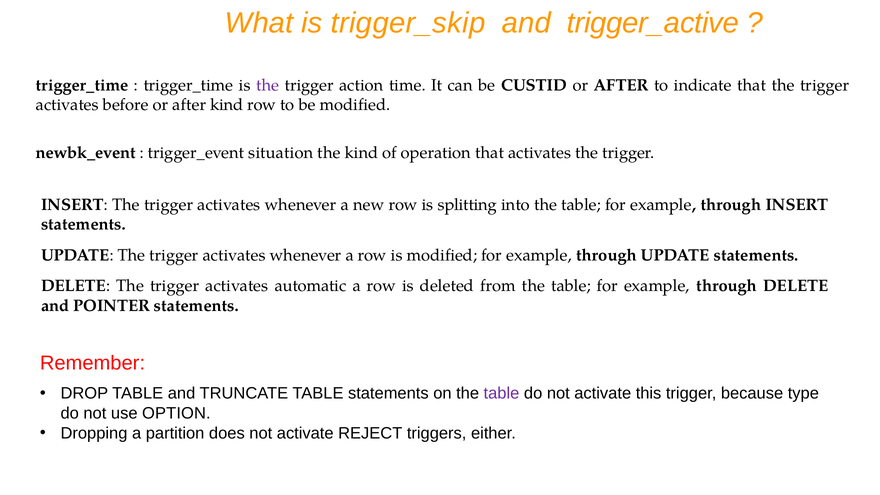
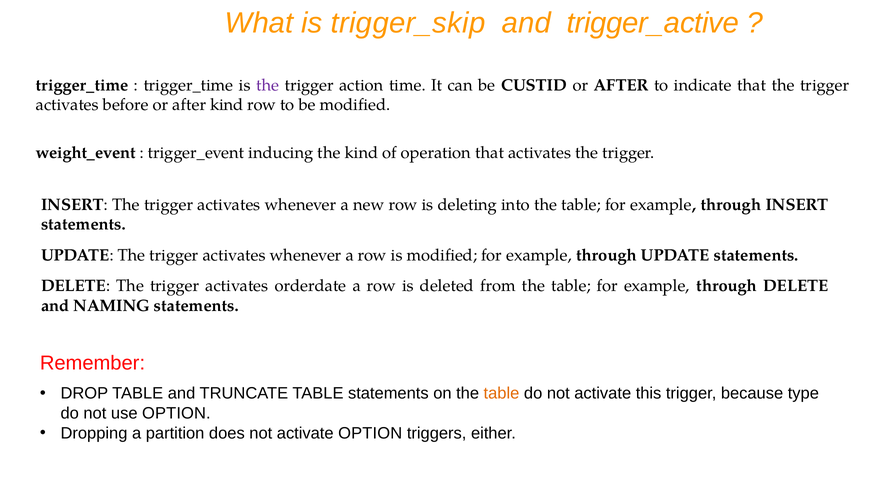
newbk_event: newbk_event -> weight_event
situation: situation -> inducing
splitting: splitting -> deleting
automatic: automatic -> orderdate
POINTER: POINTER -> NAMING
table at (501, 394) colour: purple -> orange
activate REJECT: REJECT -> OPTION
